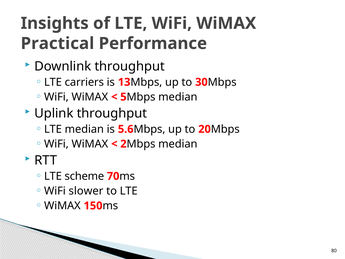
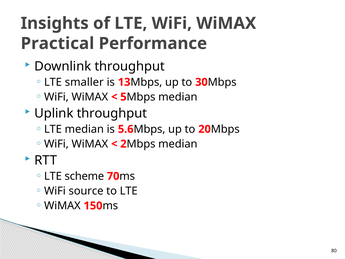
carriers: carriers -> smaller
slower: slower -> source
